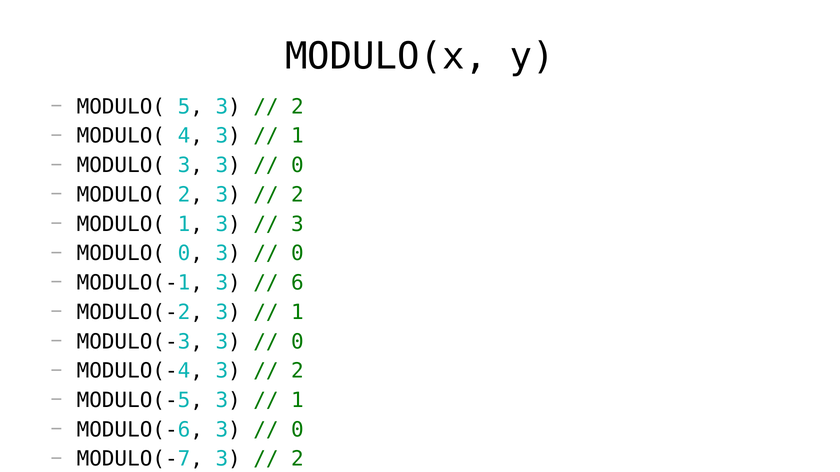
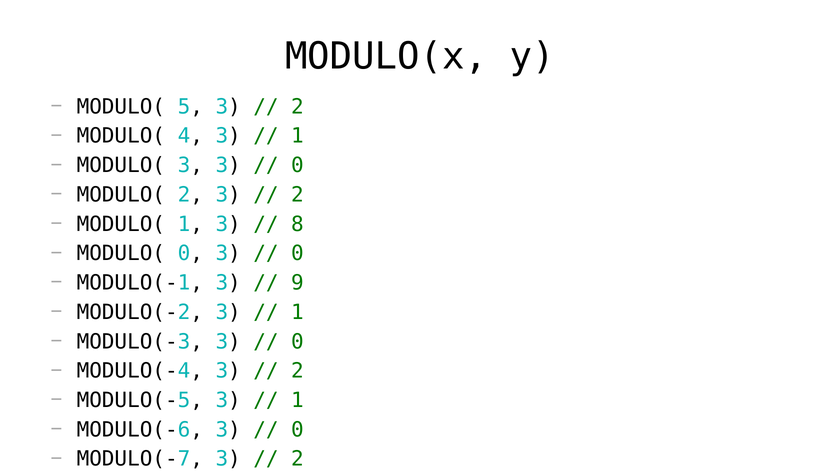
3 at (297, 224): 3 -> 8
6: 6 -> 9
